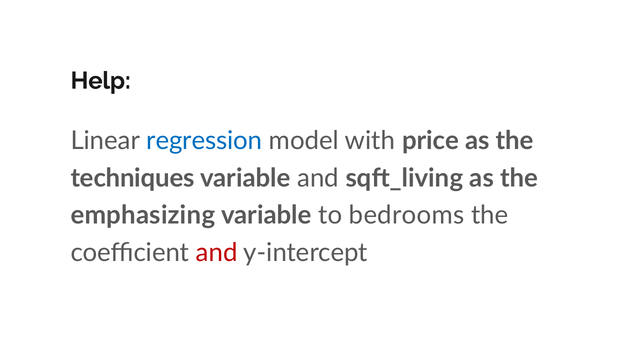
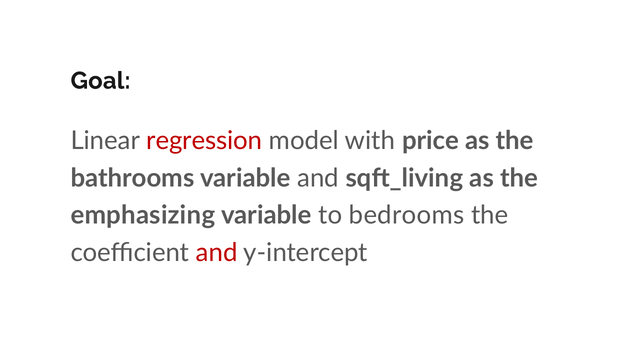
Help: Help -> Goal
regression colour: blue -> red
techniques: techniques -> bathrooms
